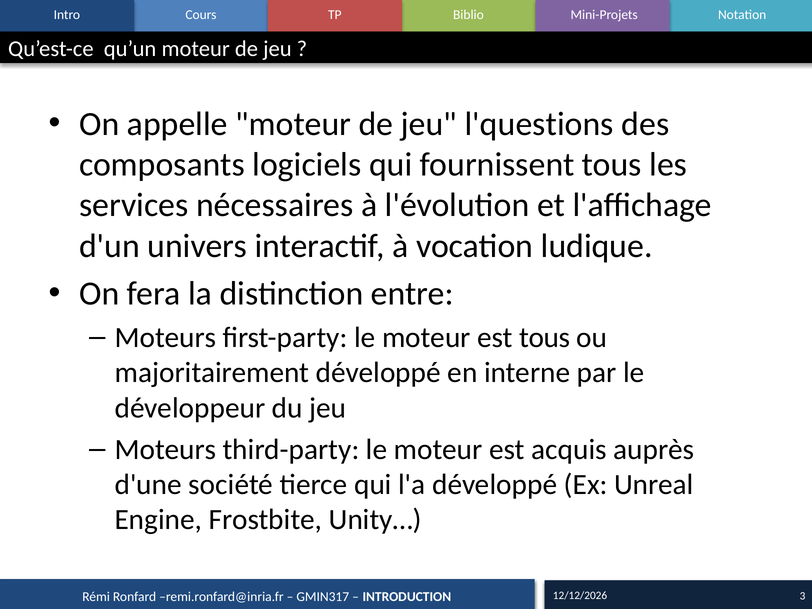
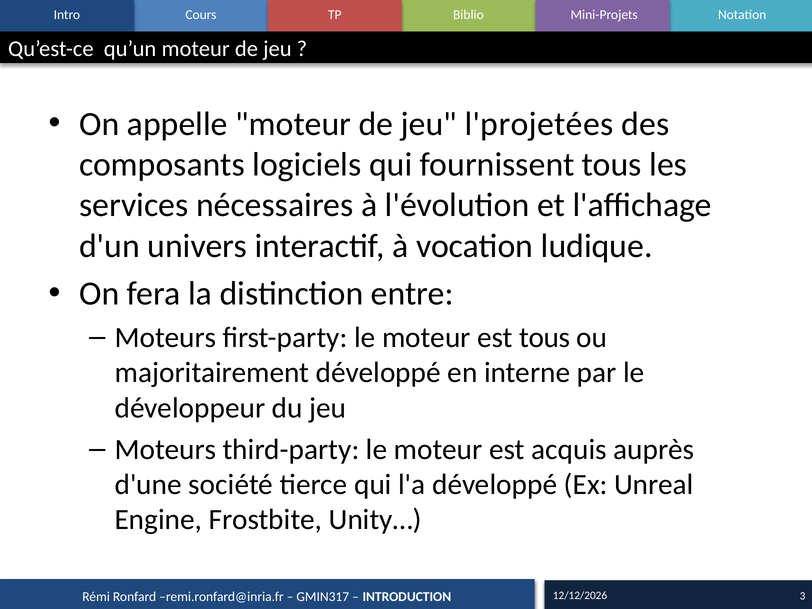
l'questions: l'questions -> l'projetées
